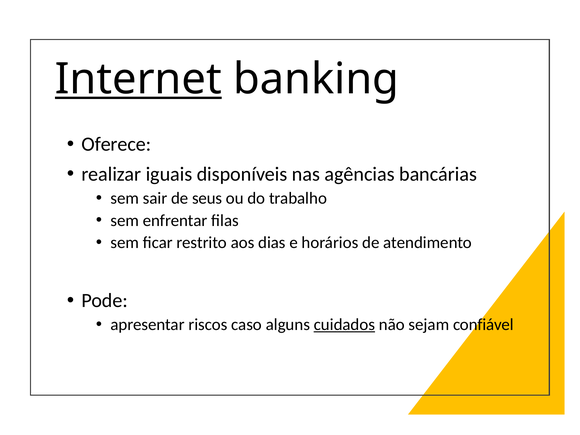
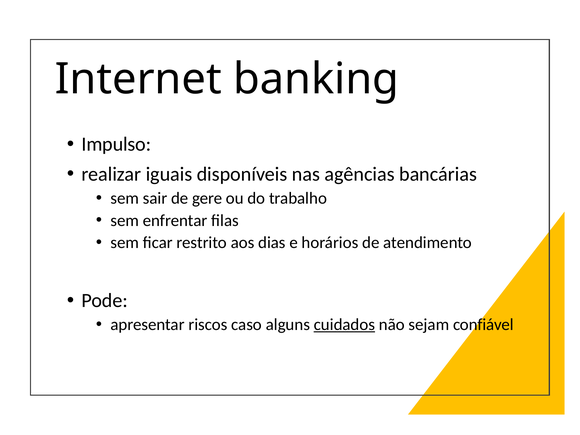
Internet underline: present -> none
Oferece: Oferece -> Impulso
seus: seus -> gere
